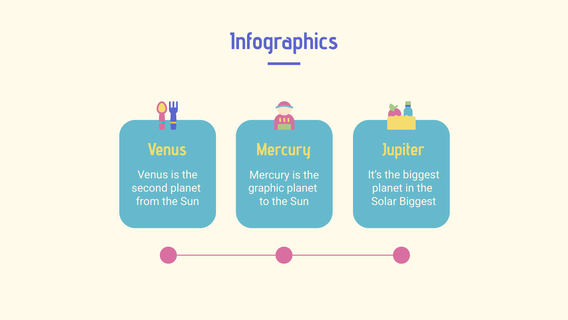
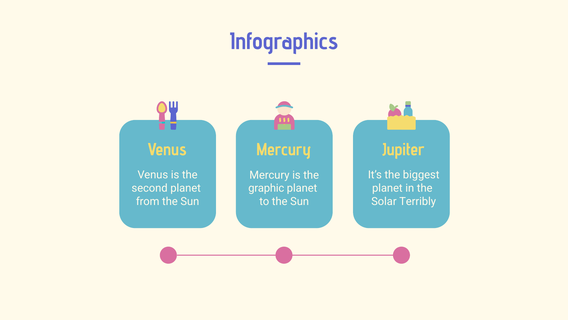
Solar Biggest: Biggest -> Terribly
